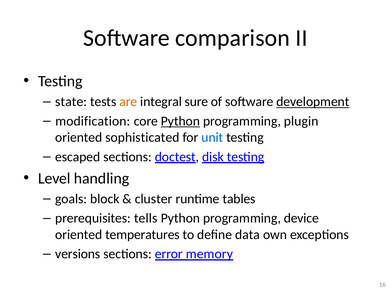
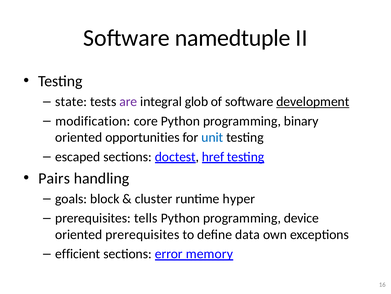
comparison: comparison -> namedtuple
are colour: orange -> purple
sure: sure -> glob
Python at (180, 121) underline: present -> none
plugin: plugin -> binary
sophisticated: sophisticated -> opportunities
disk: disk -> href
Level: Level -> Pairs
tables: tables -> hyper
oriented temperatures: temperatures -> prerequisites
versions: versions -> efficient
